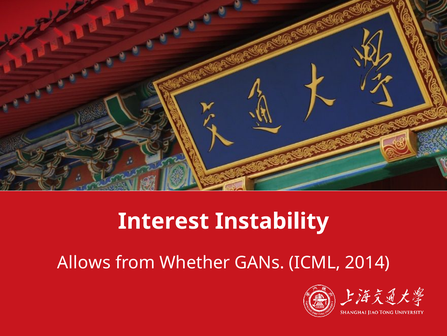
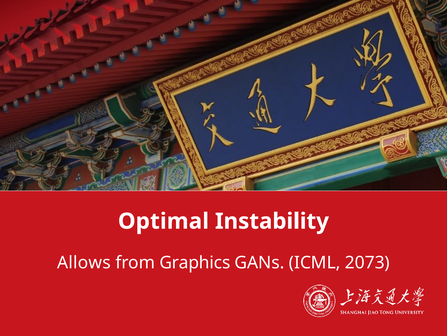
Interest: Interest -> Optimal
Whether: Whether -> Graphics
2014: 2014 -> 2073
